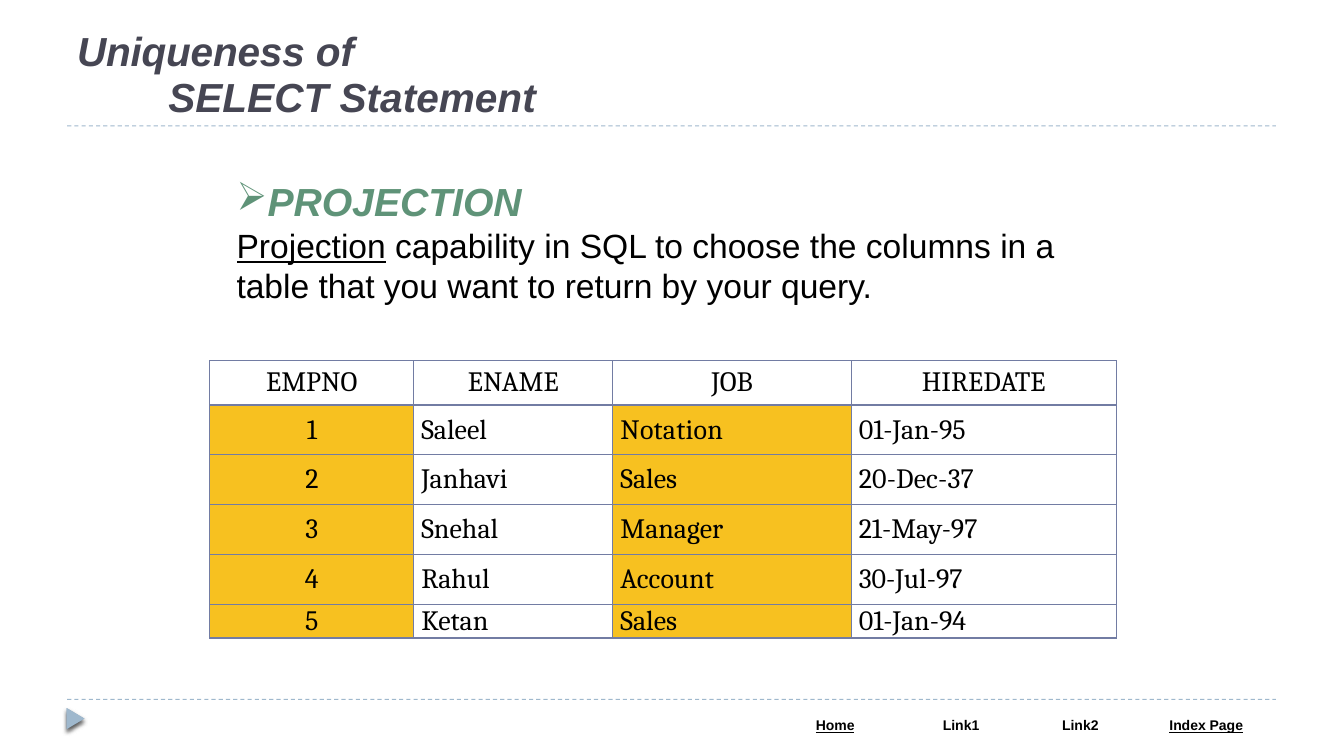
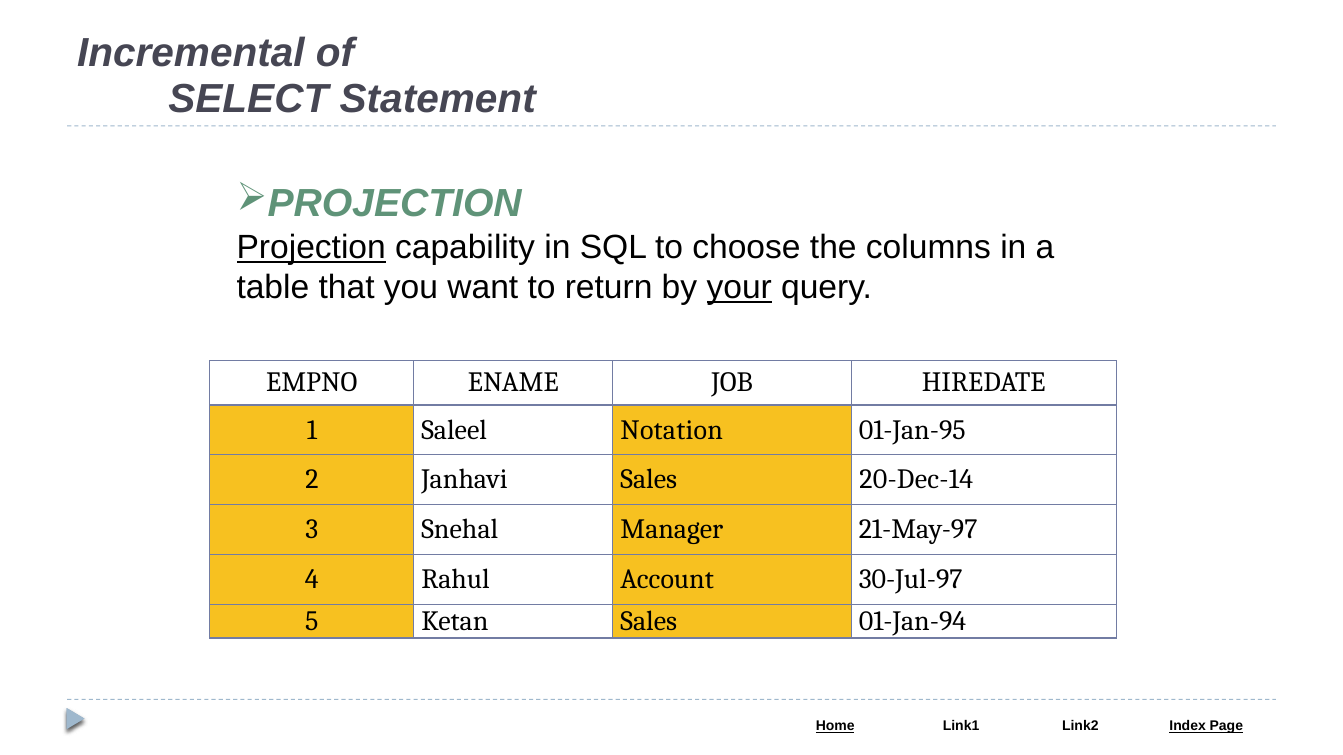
Uniqueness: Uniqueness -> Incremental
your underline: none -> present
20-Dec-37: 20-Dec-37 -> 20-Dec-14
